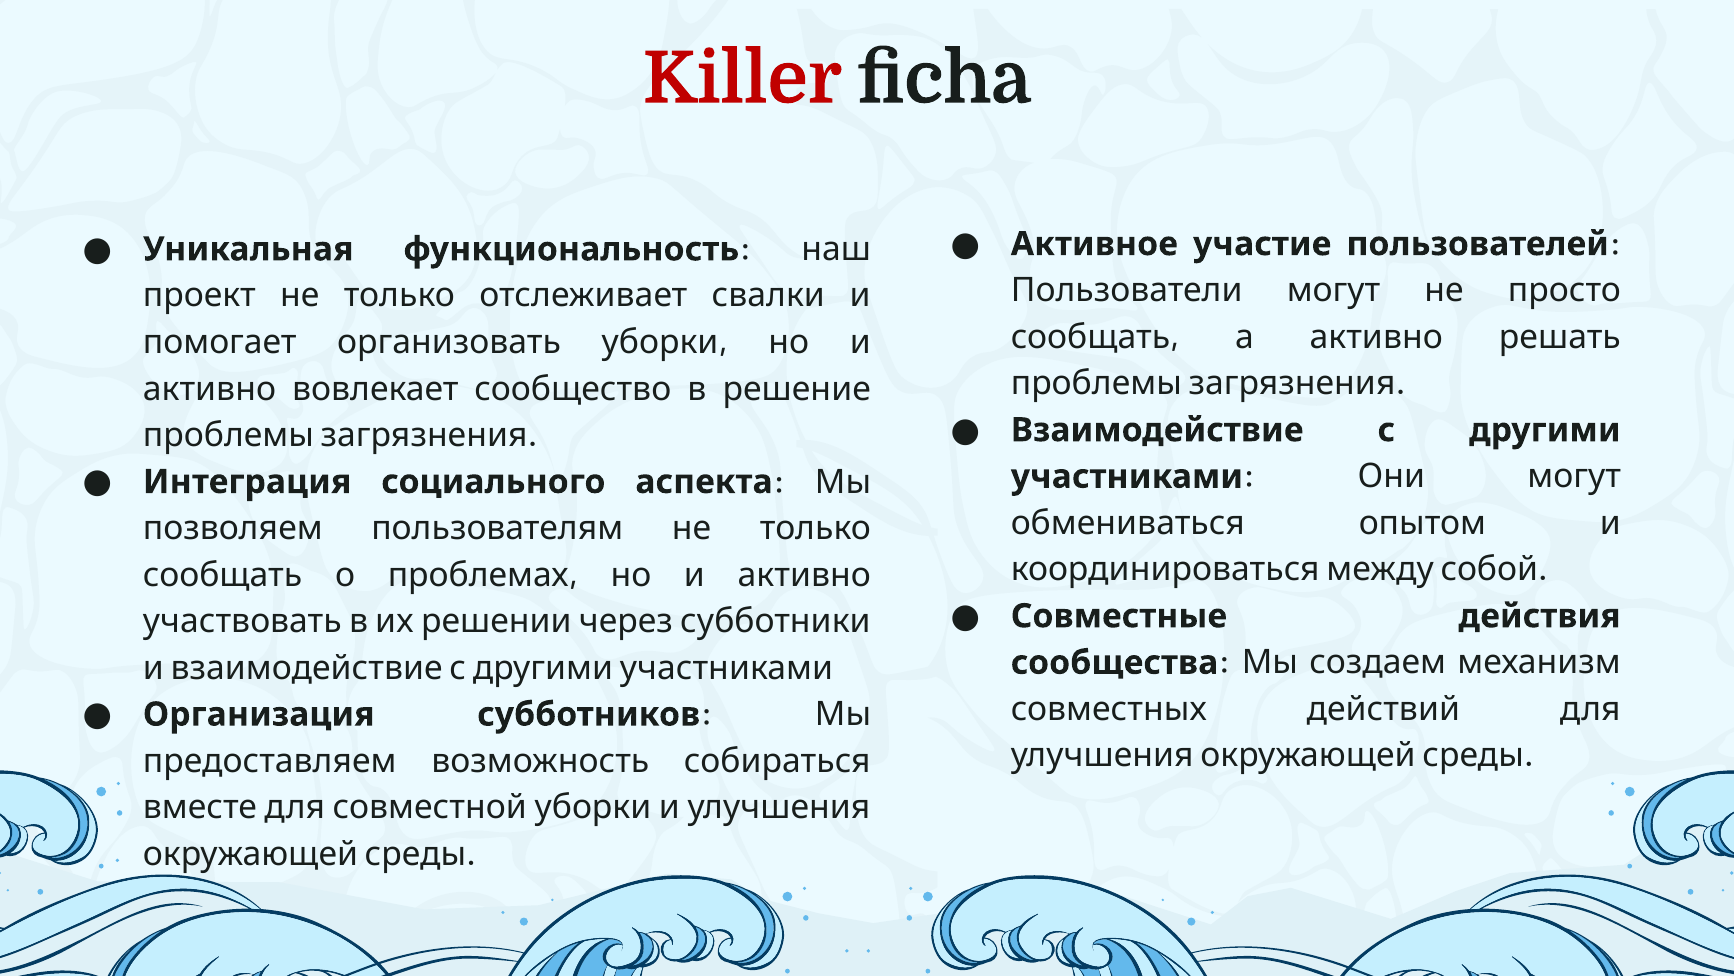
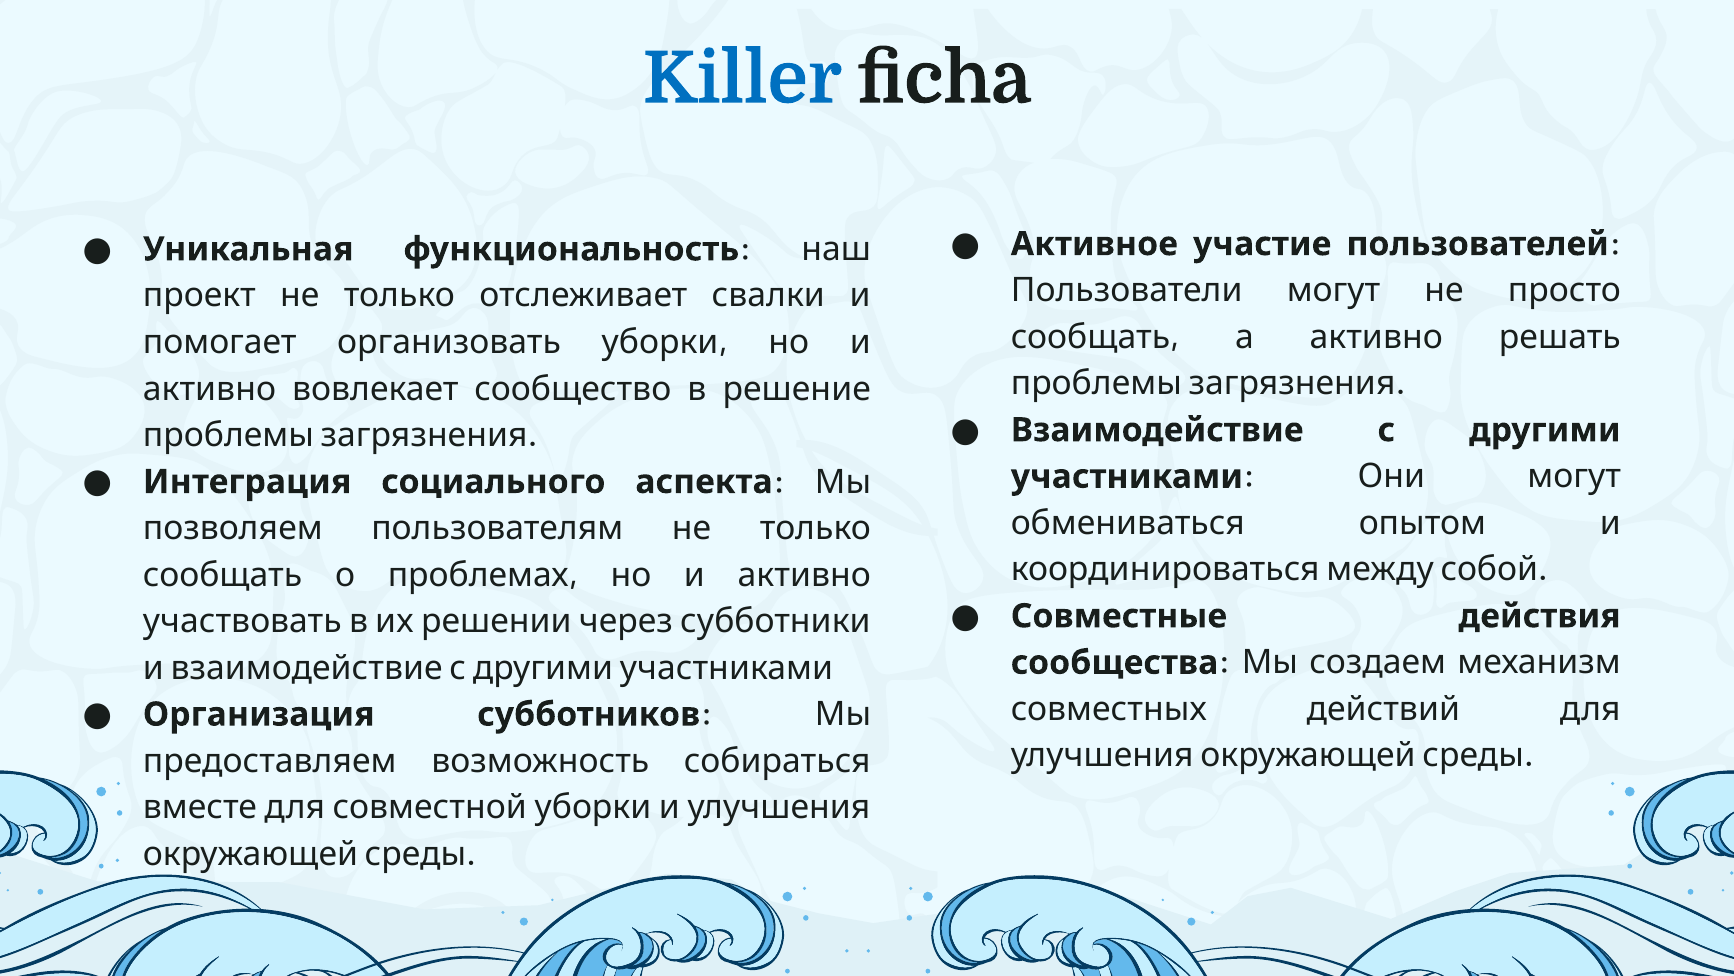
Killer colour: red -> blue
